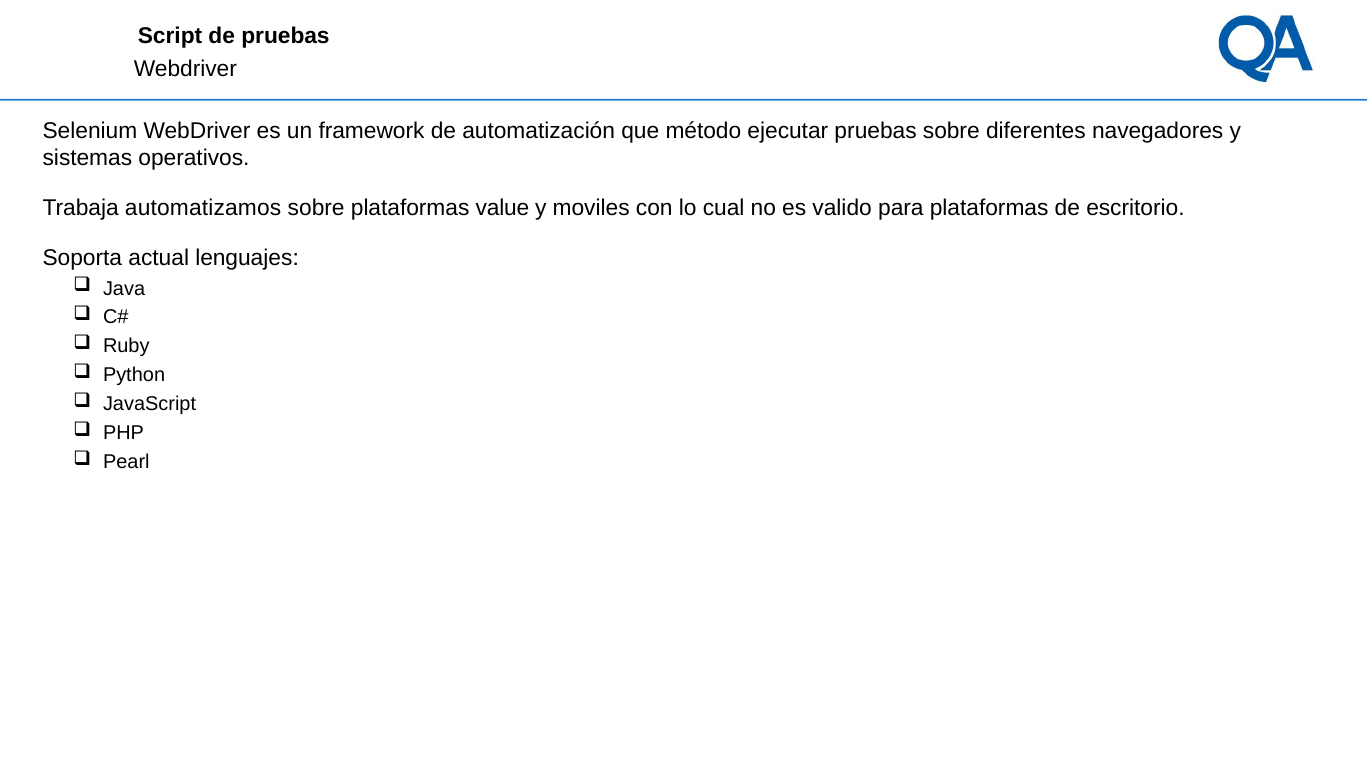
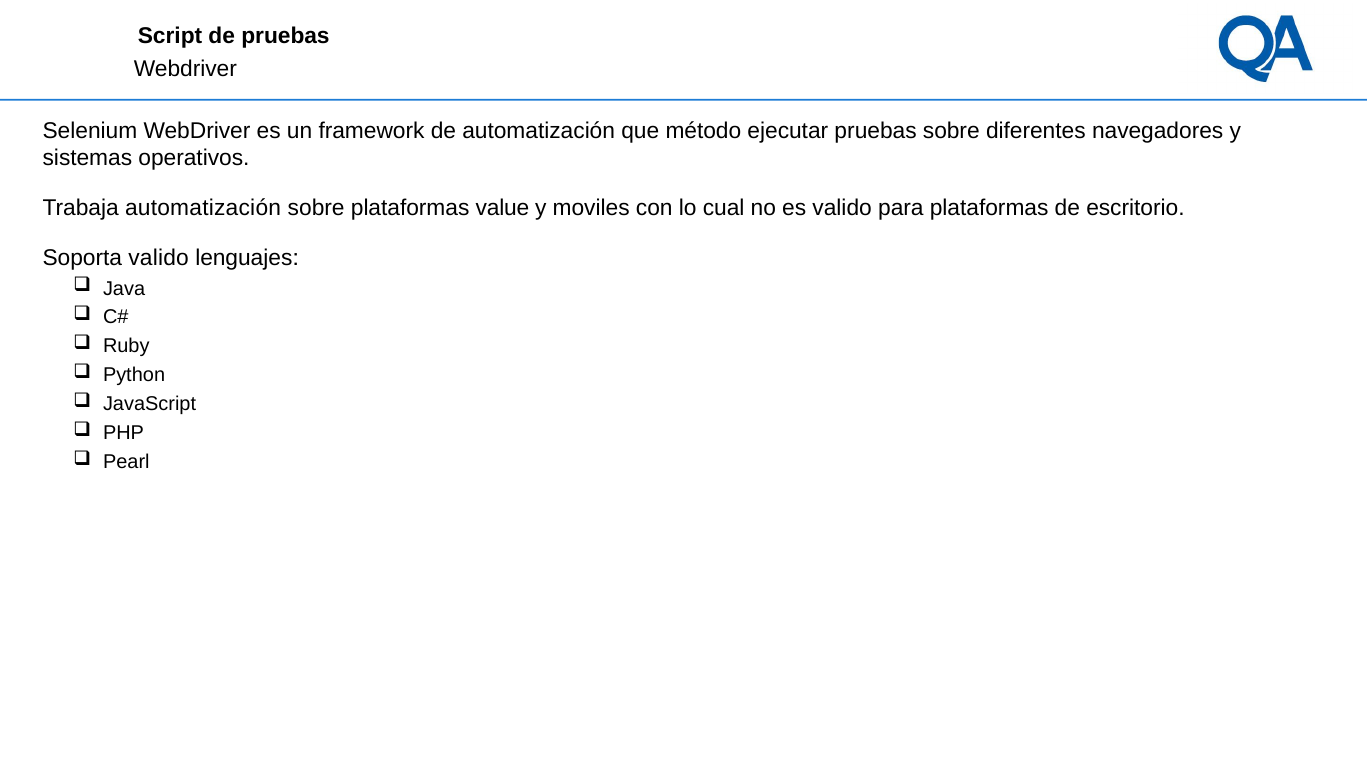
Trabaja automatizamos: automatizamos -> automatización
Soporta actual: actual -> valido
